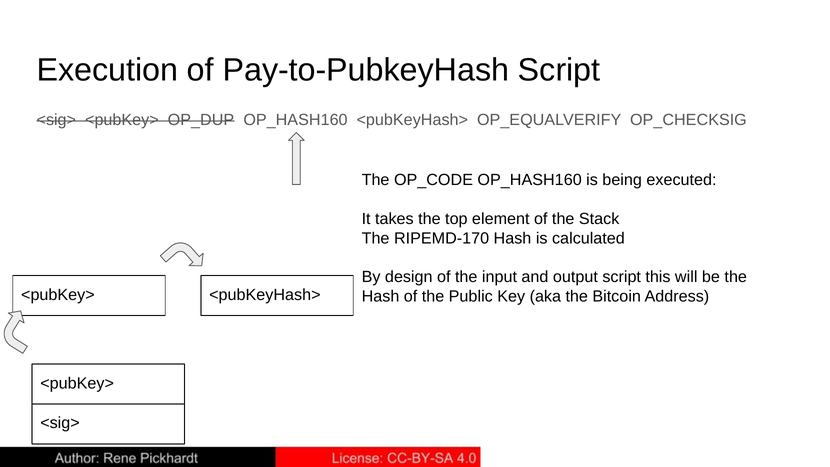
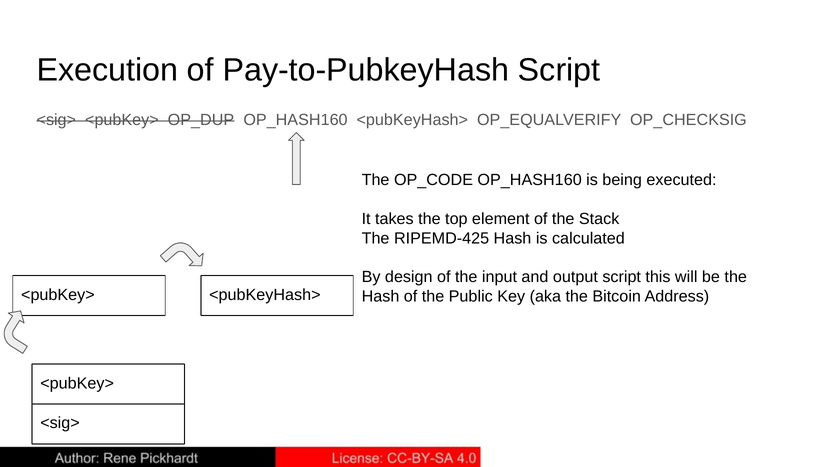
RIPEMD-170: RIPEMD-170 -> RIPEMD-425
